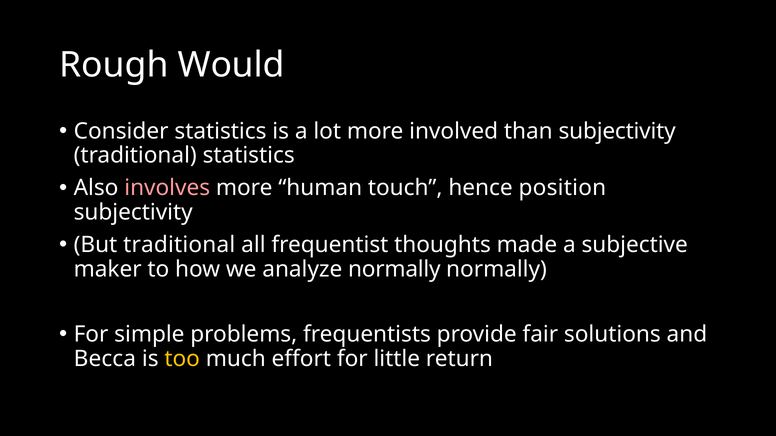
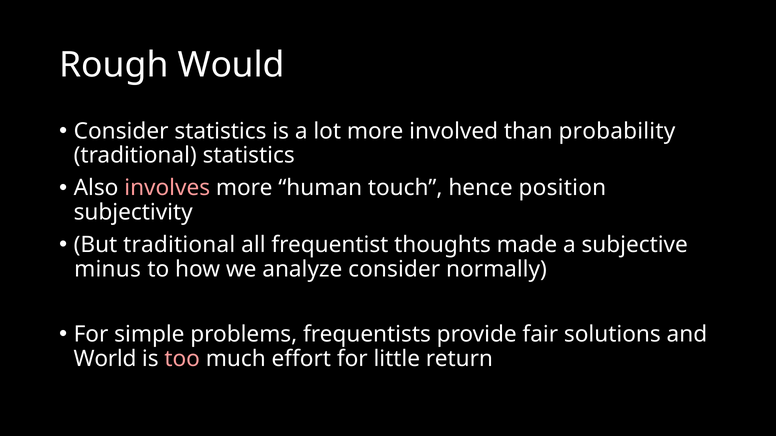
than subjectivity: subjectivity -> probability
maker: maker -> minus
analyze normally: normally -> consider
Becca: Becca -> World
too colour: yellow -> pink
